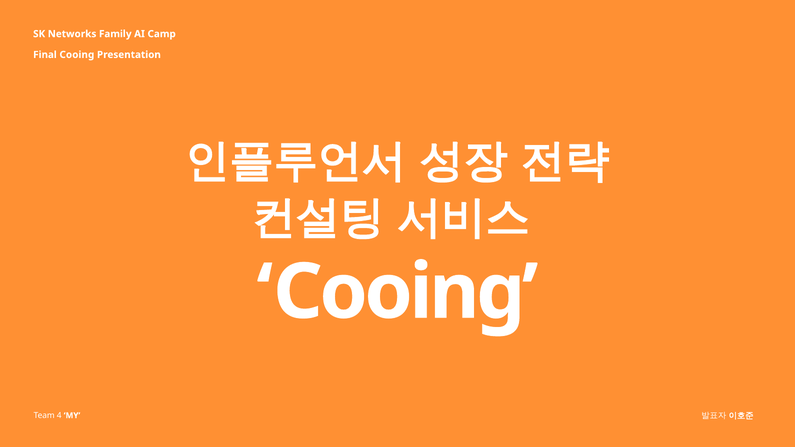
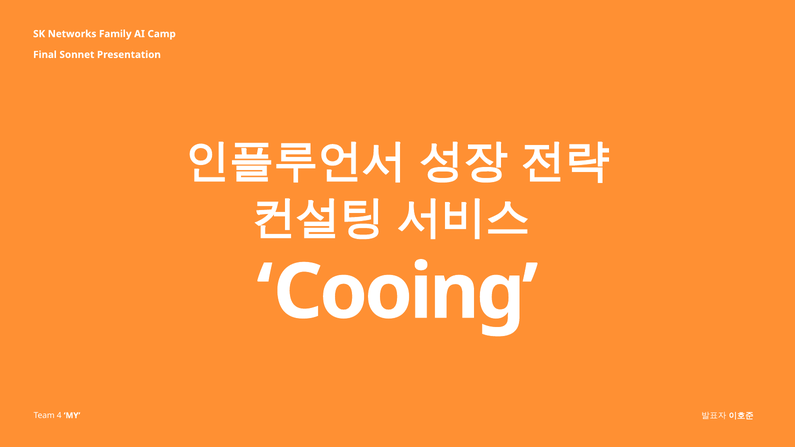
Final Cooing: Cooing -> Sonnet
